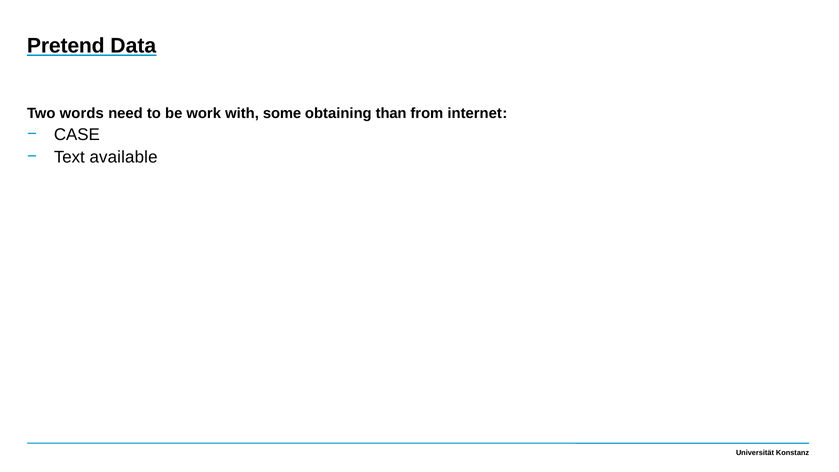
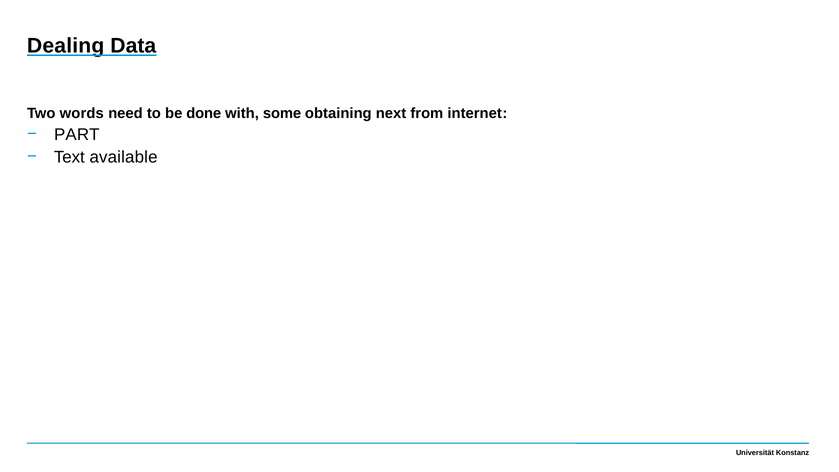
Pretend: Pretend -> Dealing
work: work -> done
than: than -> next
CASE: CASE -> PART
